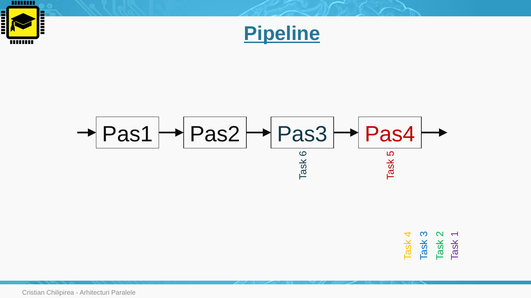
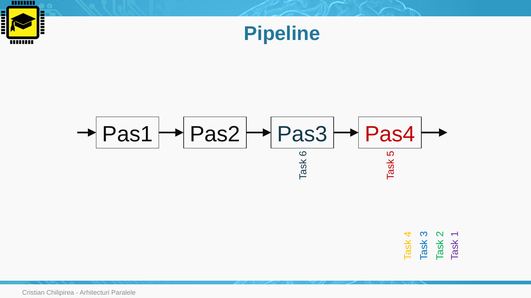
Pipeline underline: present -> none
